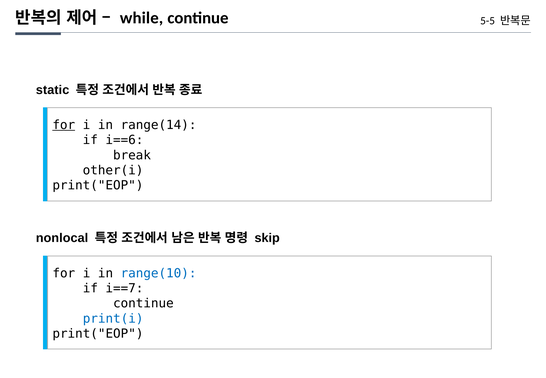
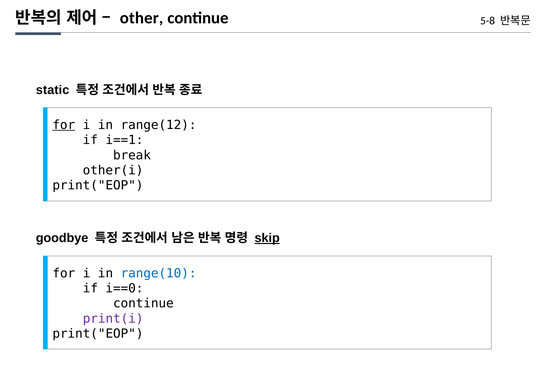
while: while -> other
5-5: 5-5 -> 5-8
range(14: range(14 -> range(12
i==6: i==6 -> i==1
nonlocal: nonlocal -> goodbye
skip underline: none -> present
i==7: i==7 -> i==0
print(i colour: blue -> purple
